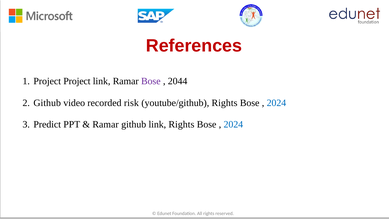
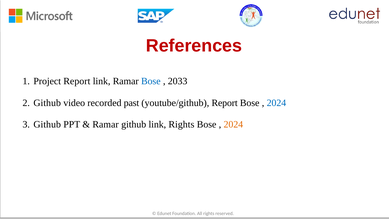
Project Project: Project -> Report
Bose at (151, 81) colour: purple -> blue
2044: 2044 -> 2033
risk: risk -> past
youtube/github Rights: Rights -> Report
Predict at (47, 124): Predict -> Github
2024 at (233, 124) colour: blue -> orange
